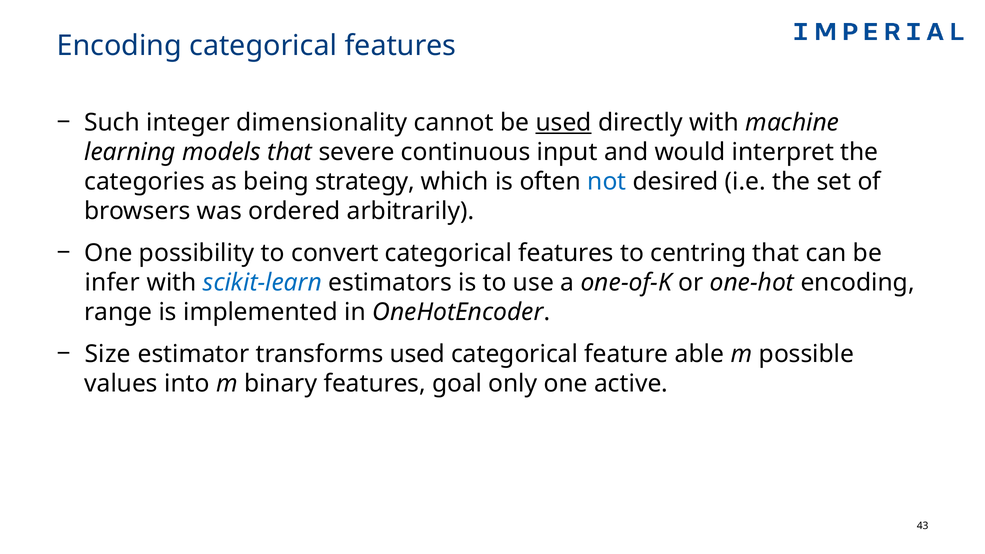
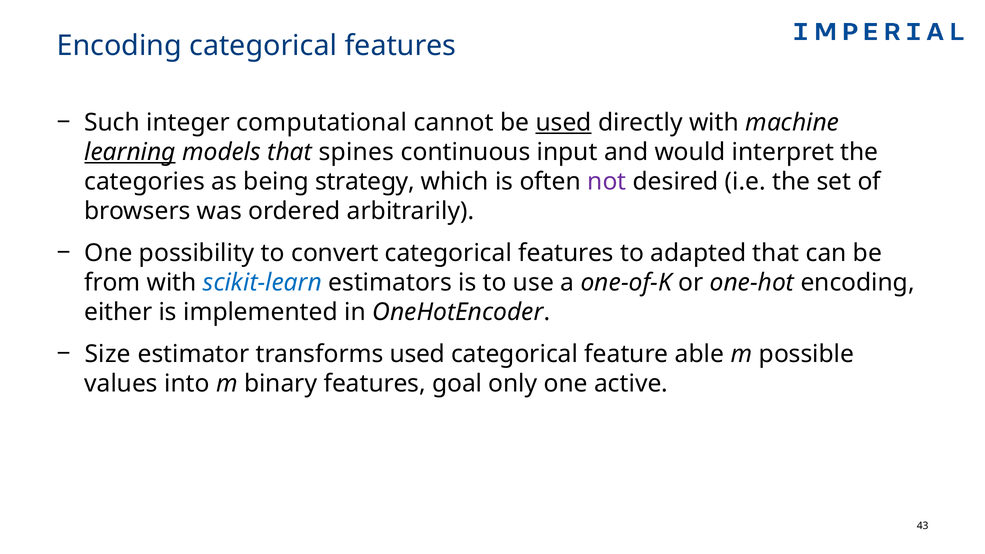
dimensionality: dimensionality -> computational
learning underline: none -> present
severe: severe -> spines
not colour: blue -> purple
centring: centring -> adapted
infer: infer -> from
range: range -> either
